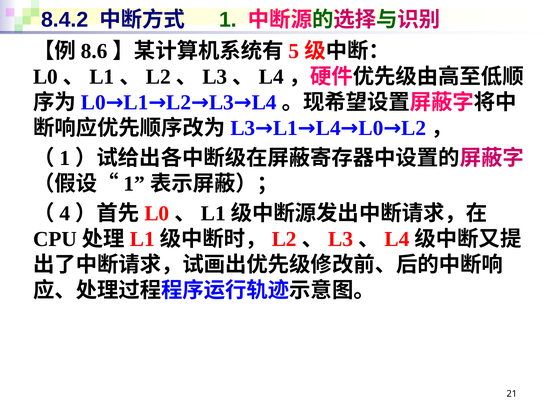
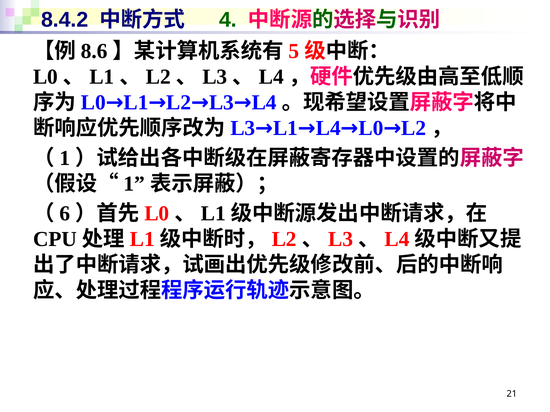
1 at (228, 20): 1 -> 4
4: 4 -> 6
